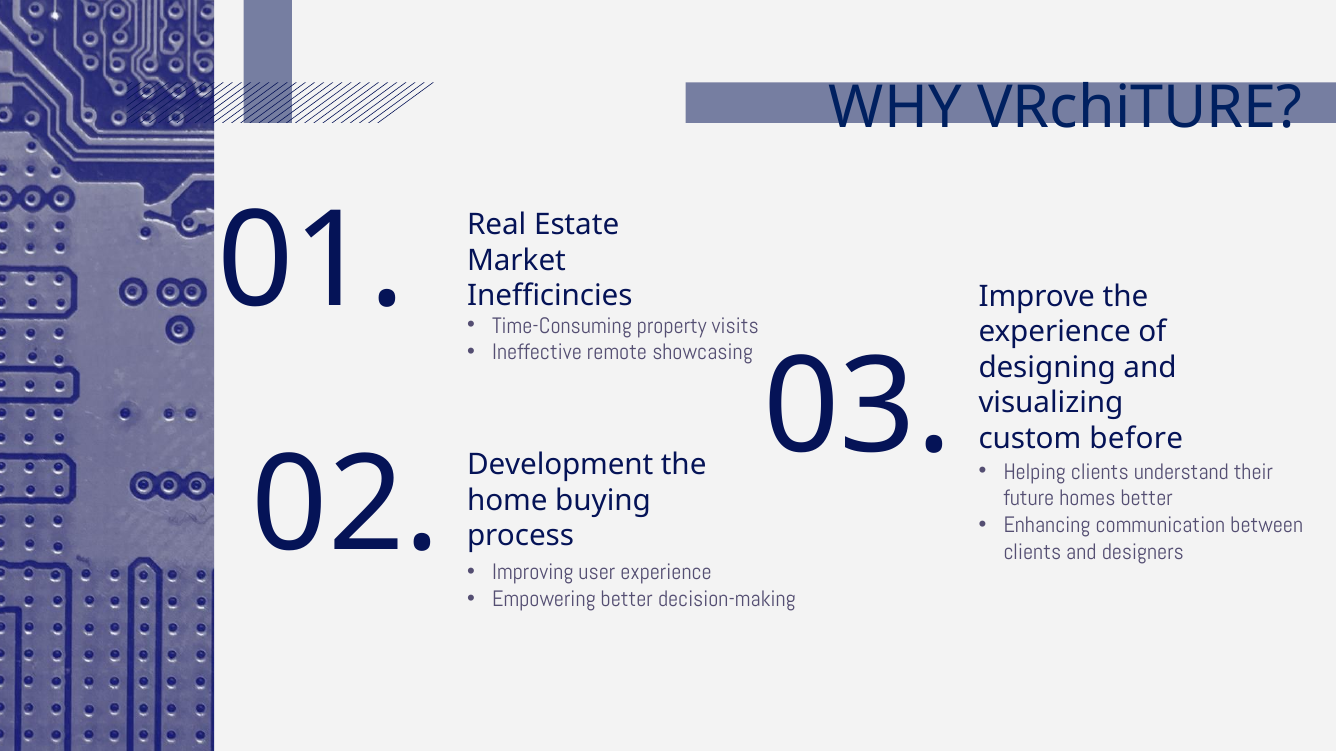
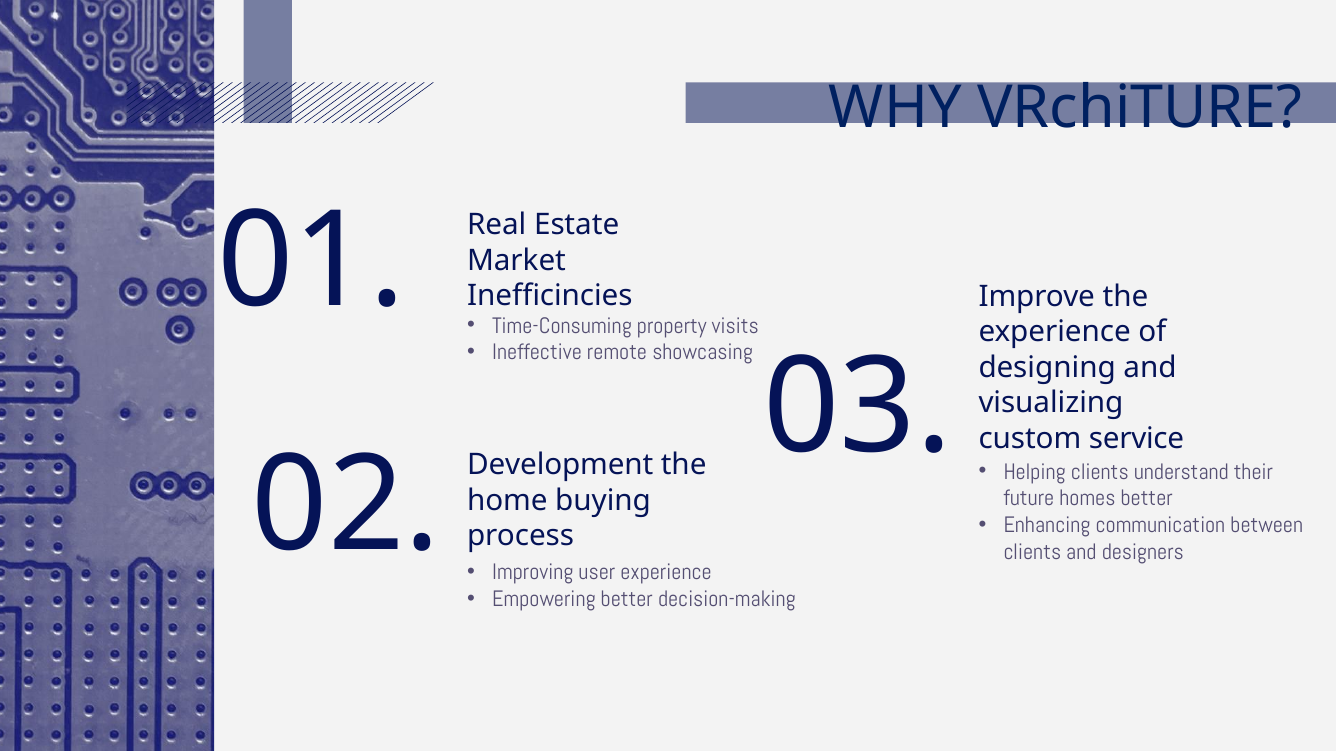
before: before -> service
